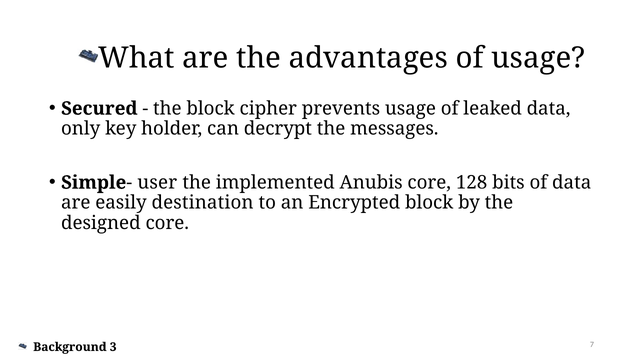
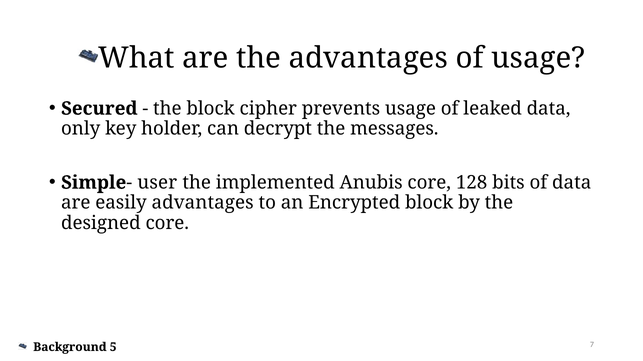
easily destination: destination -> advantages
3: 3 -> 5
